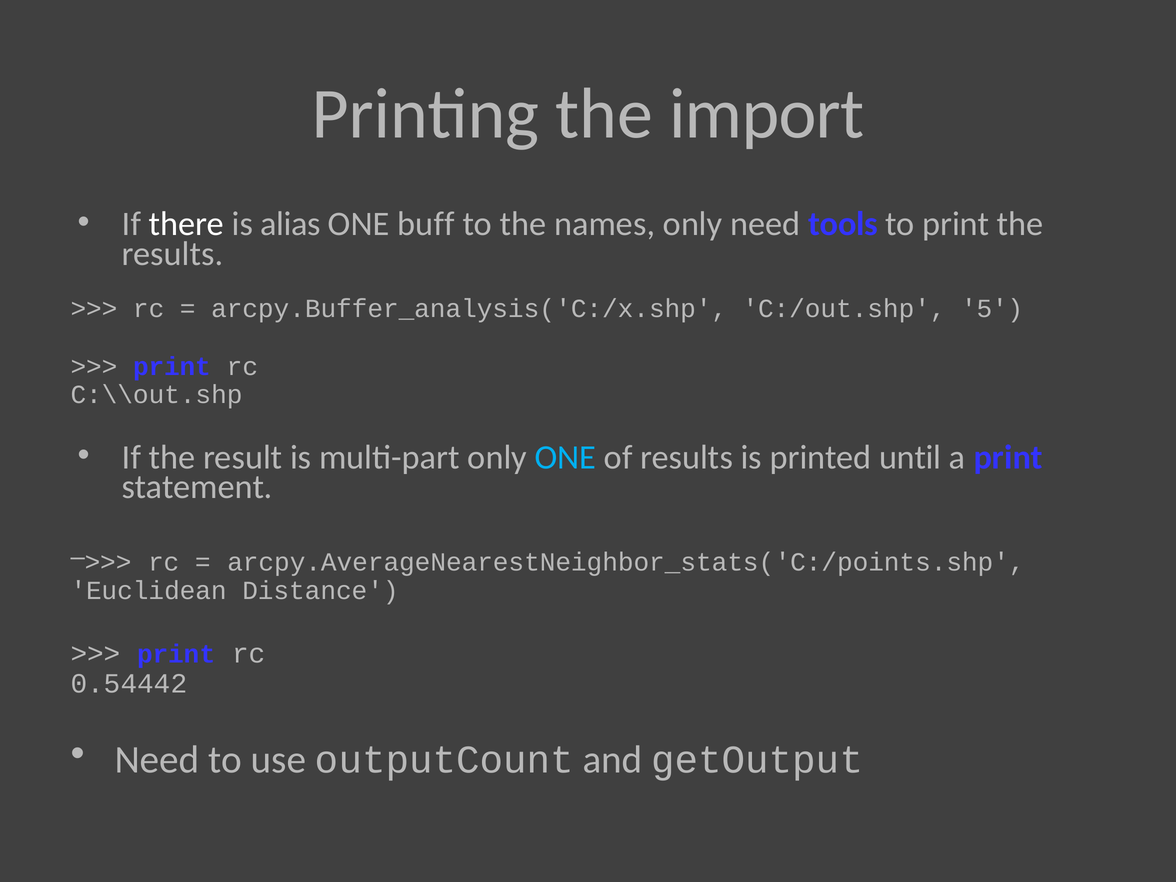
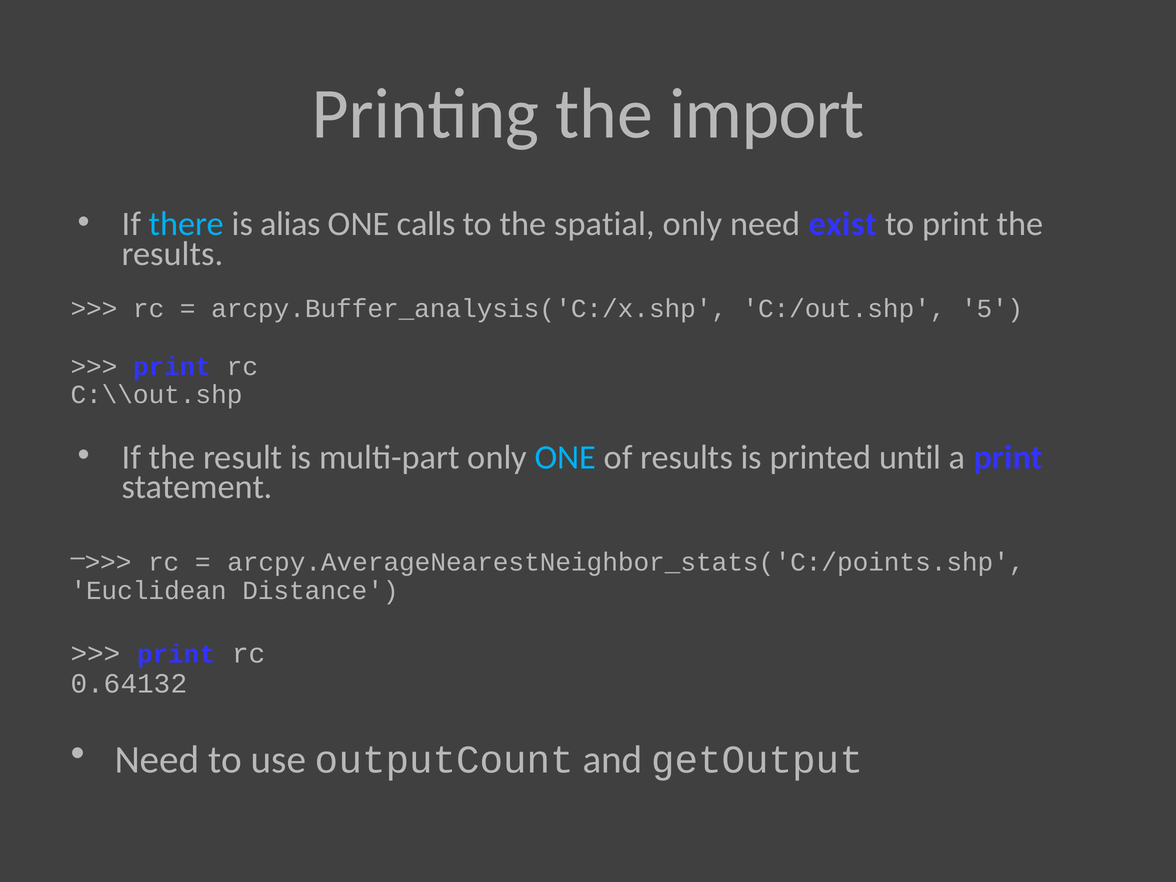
there colour: white -> light blue
buff: buff -> calls
names: names -> spatial
tools: tools -> exist
0.54442: 0.54442 -> 0.64132
